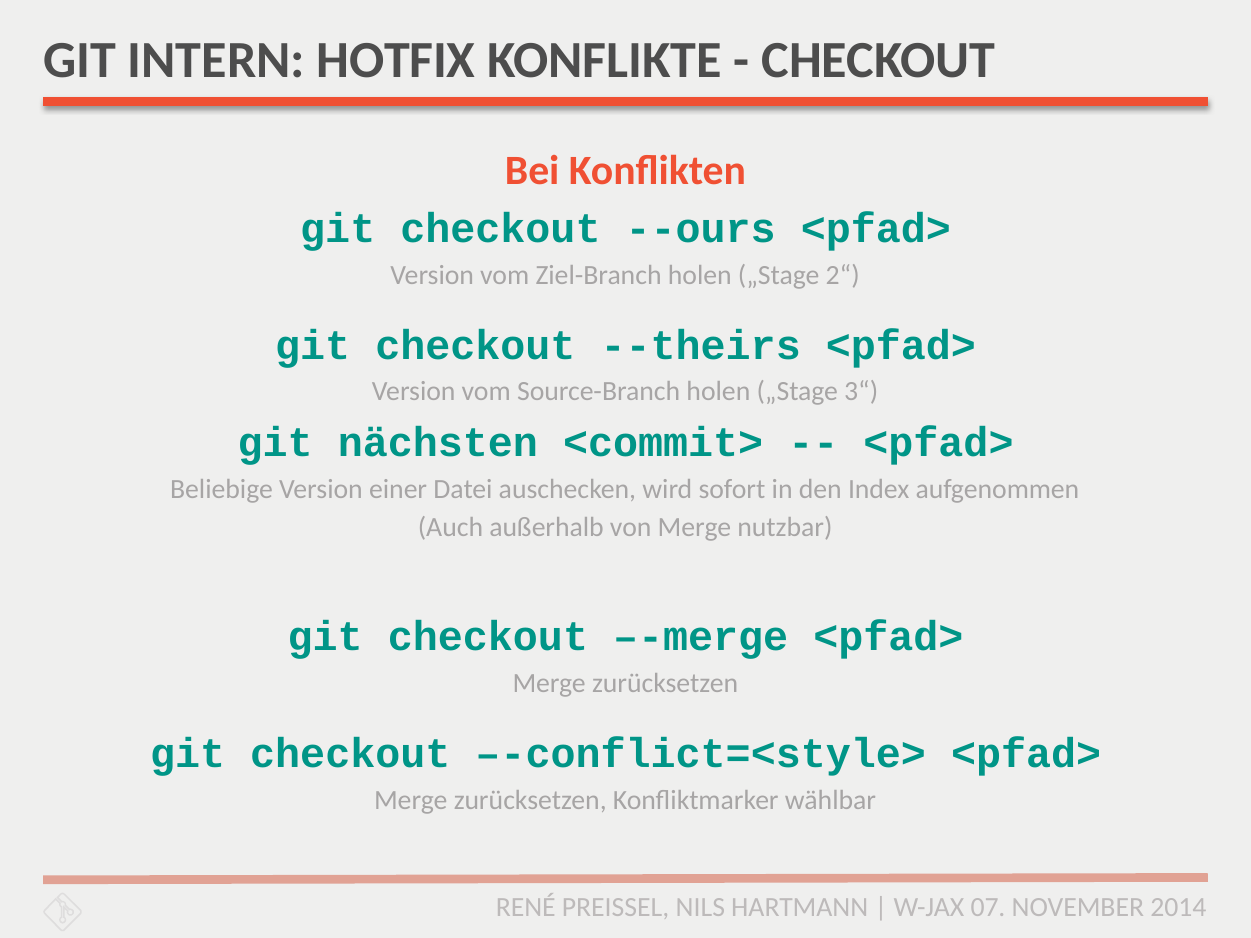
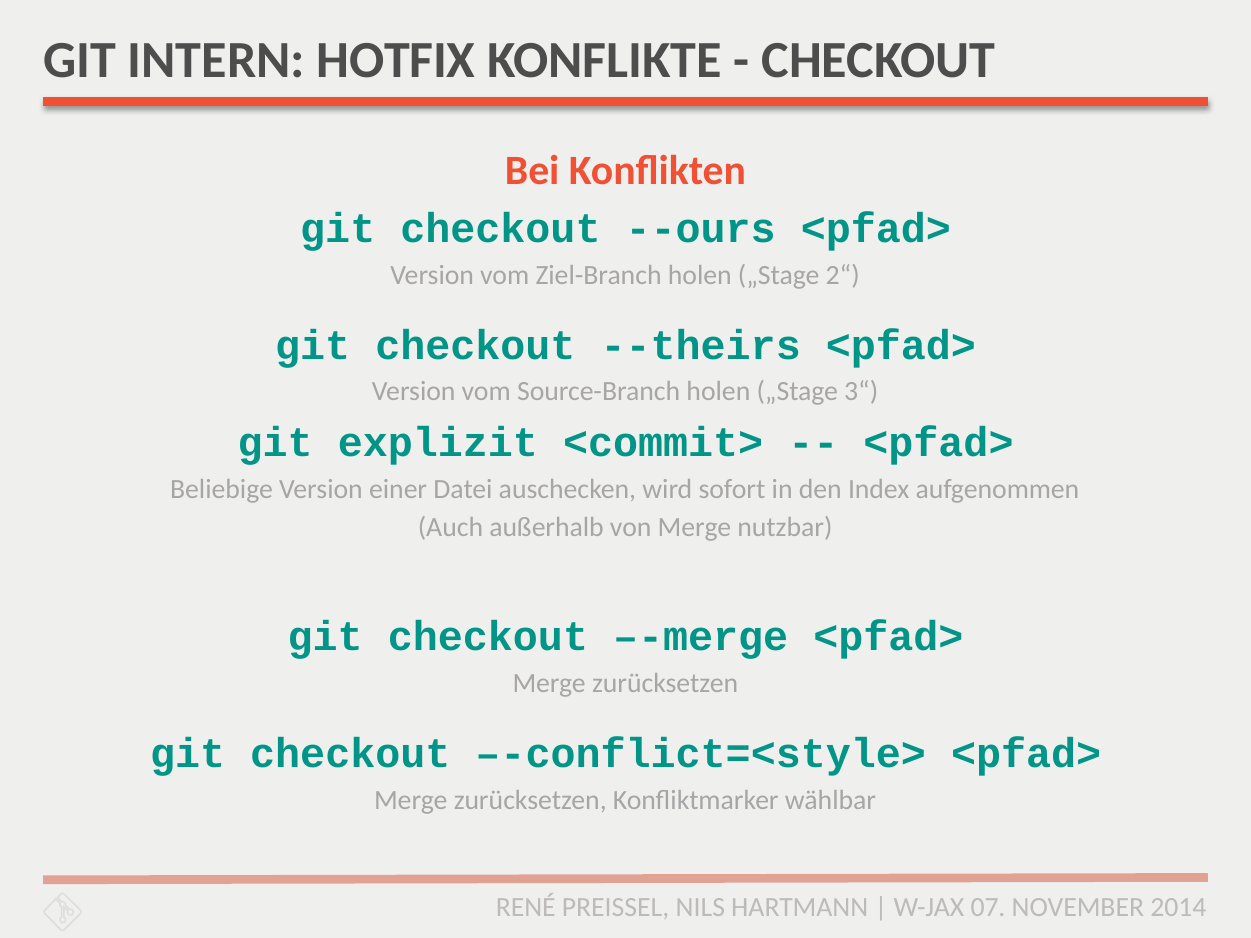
nächsten: nächsten -> explizit
